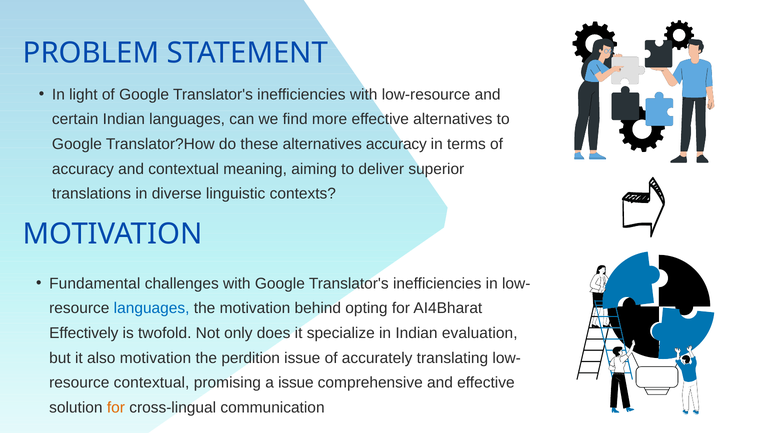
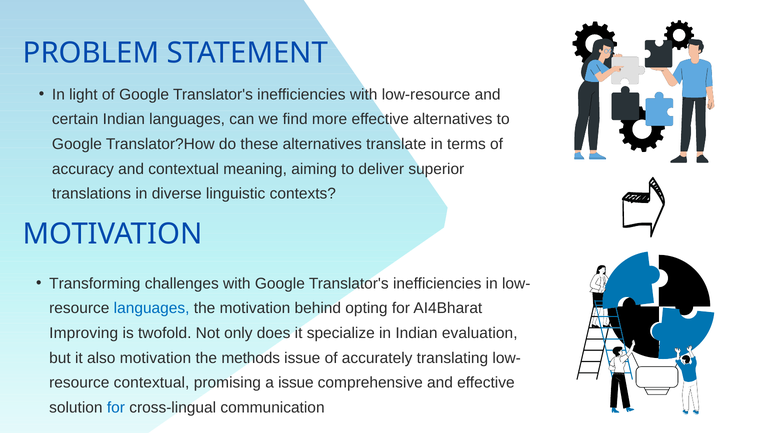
alternatives accuracy: accuracy -> translate
Fundamental: Fundamental -> Transforming
Effectively: Effectively -> Improving
perdition: perdition -> methods
for at (116, 407) colour: orange -> blue
